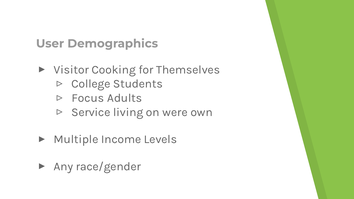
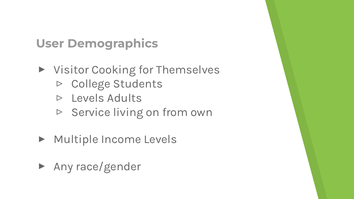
Focus at (88, 98): Focus -> Levels
were: were -> from
